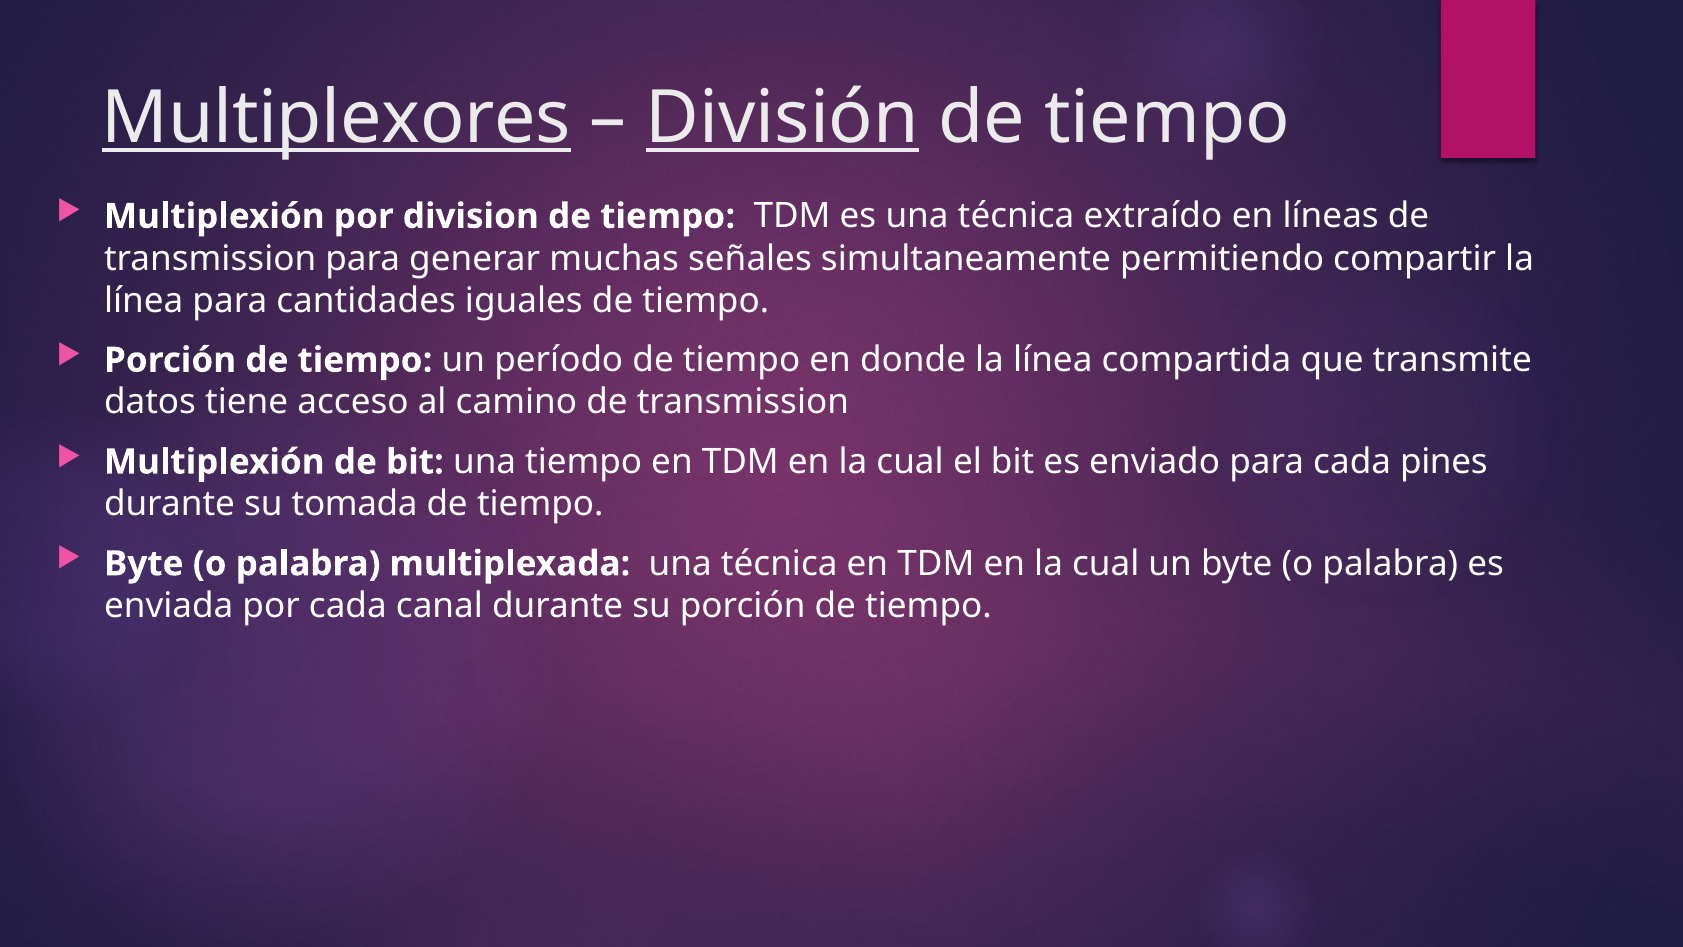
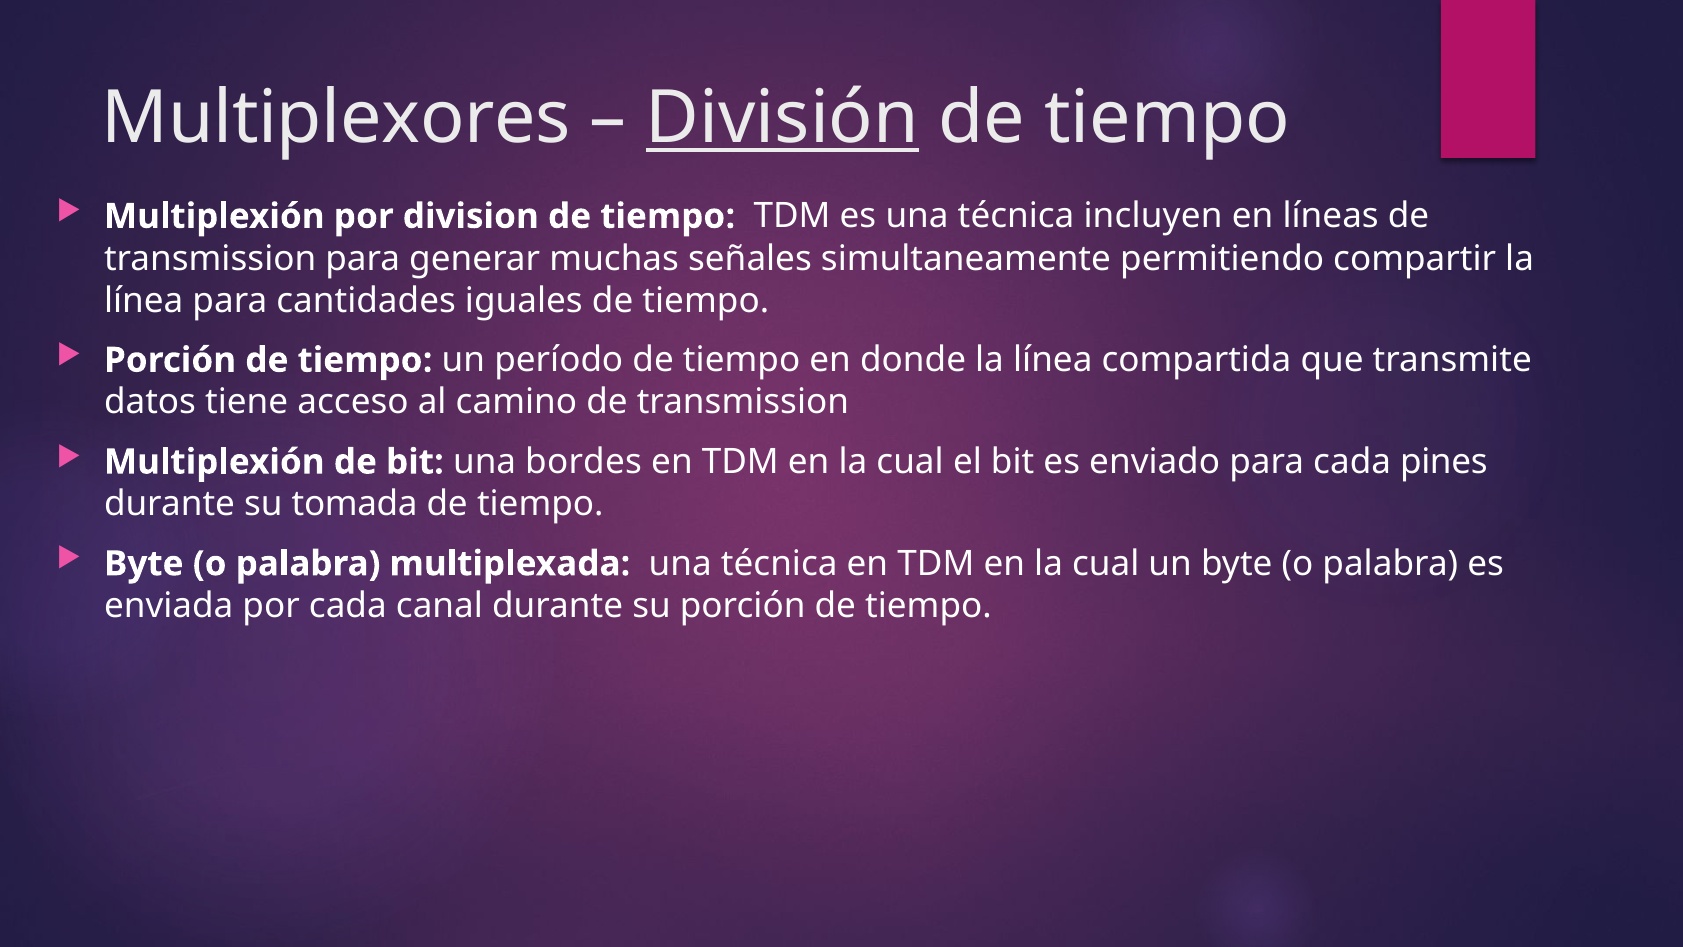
Multiplexores underline: present -> none
extraído: extraído -> incluyen
una tiempo: tiempo -> bordes
